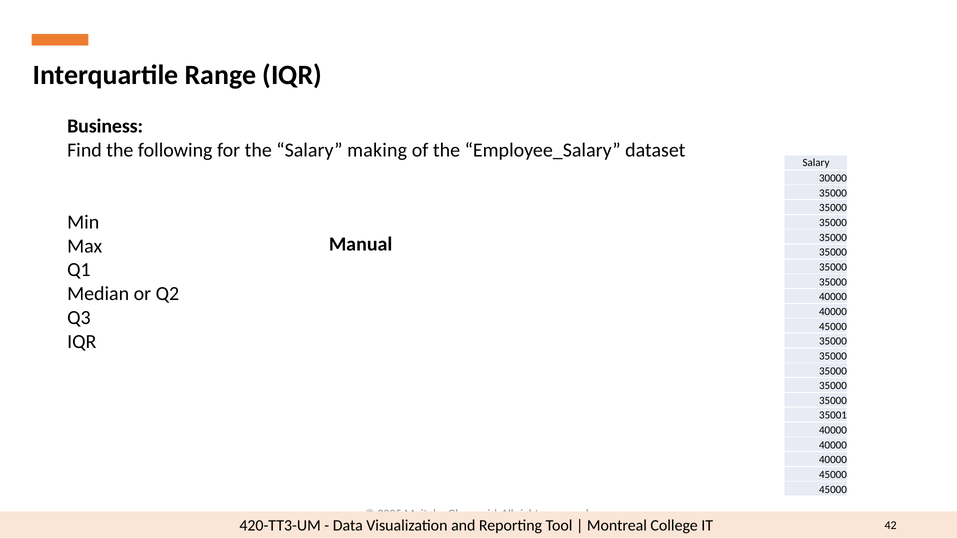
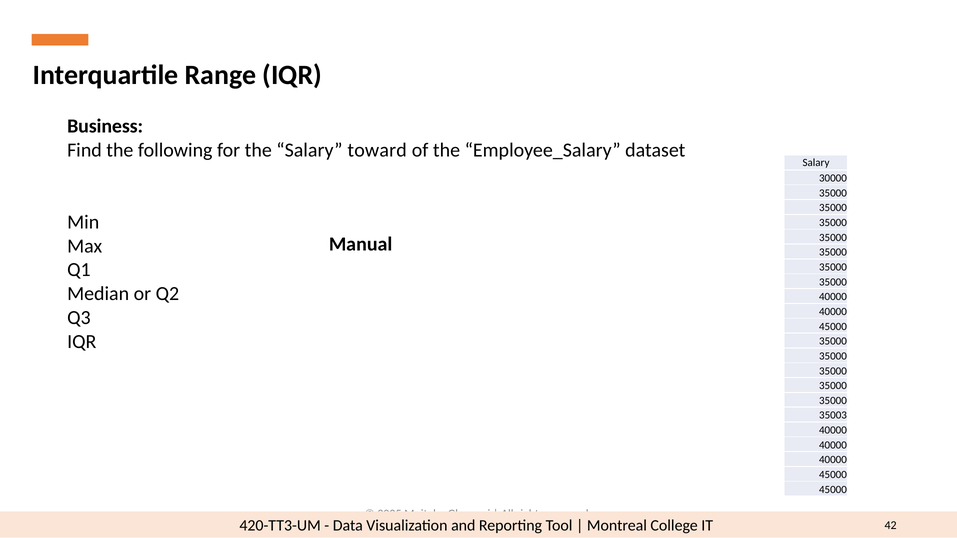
making: making -> toward
35001: 35001 -> 35003
